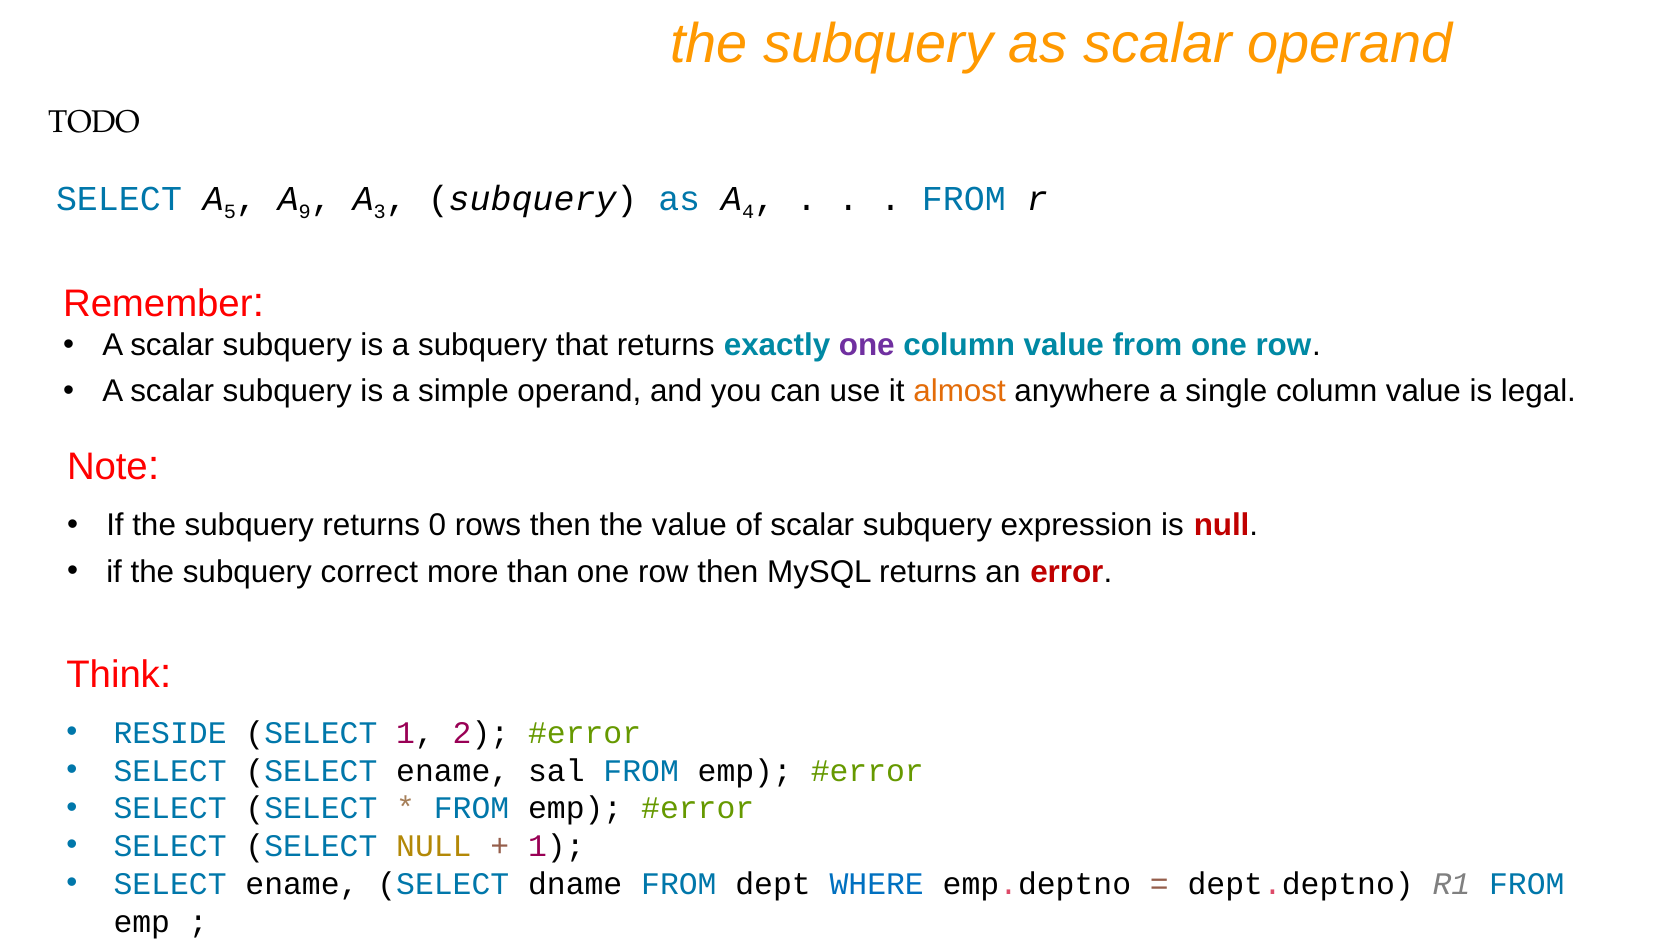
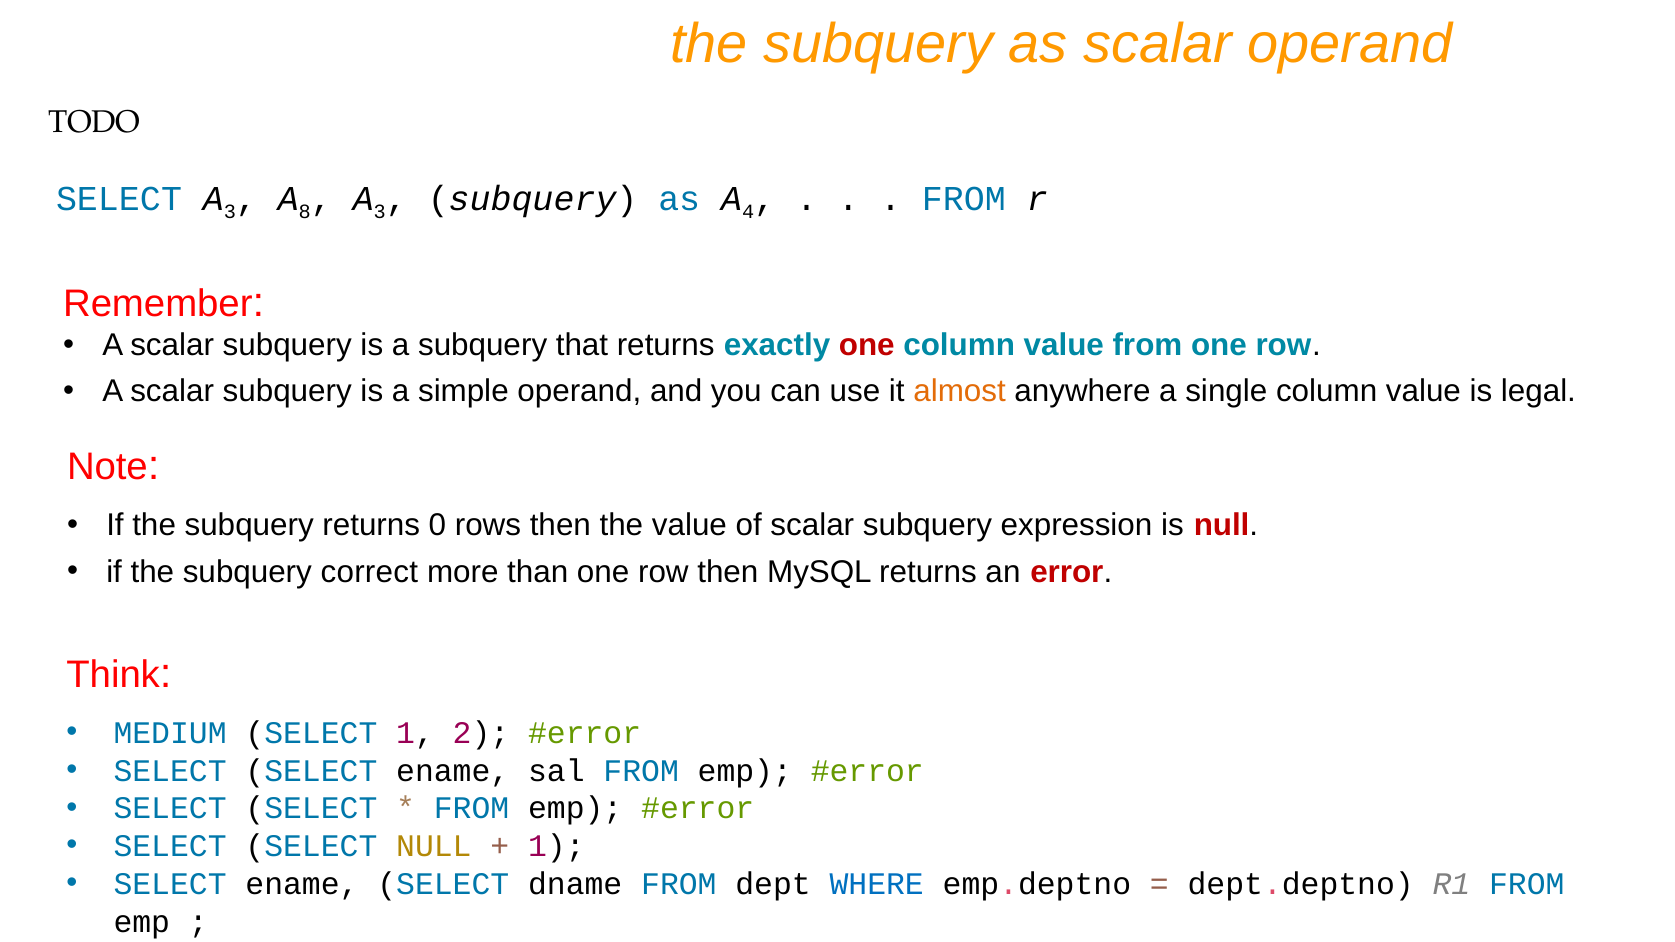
SELECT A 5: 5 -> 3
9: 9 -> 8
one at (867, 346) colour: purple -> red
RESIDE: RESIDE -> MEDIUM
